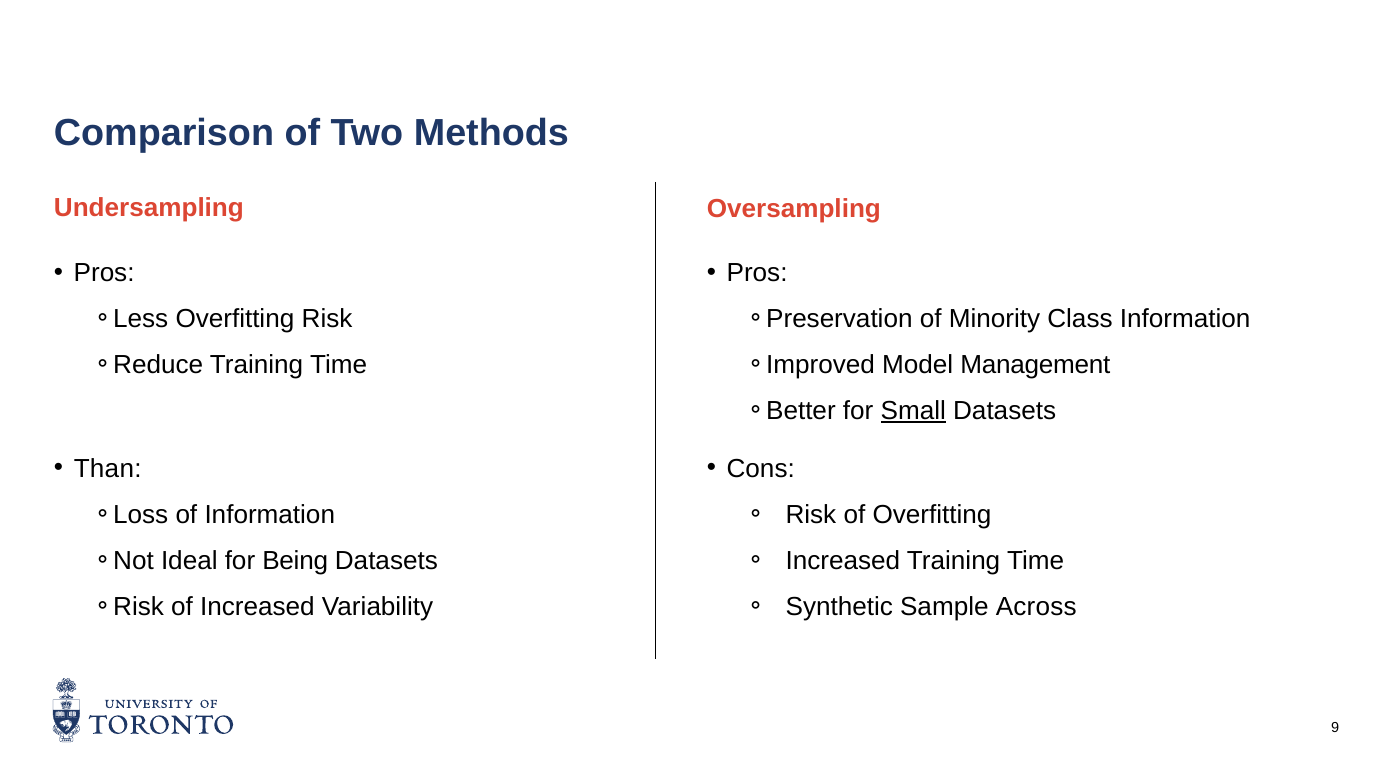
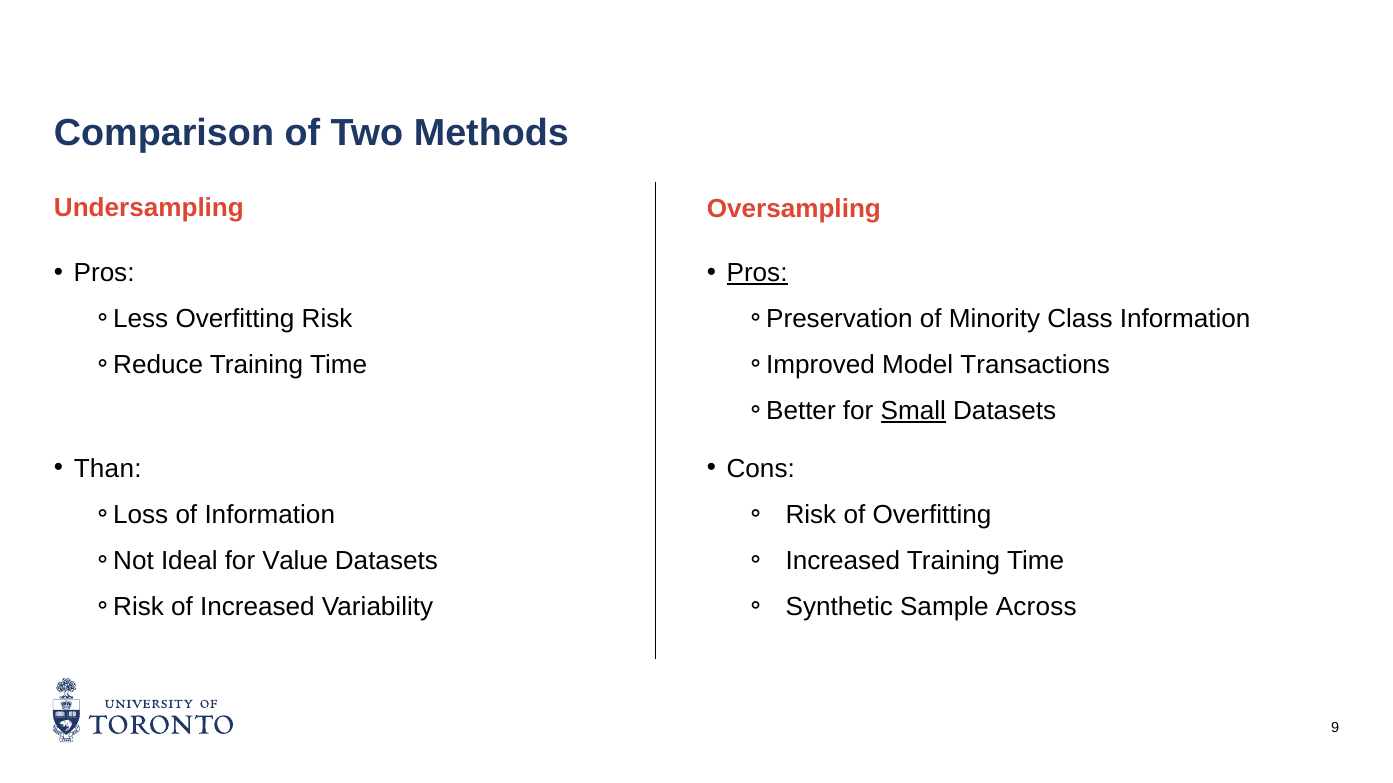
Pros at (757, 273) underline: none -> present
Management: Management -> Transactions
Being: Being -> Value
